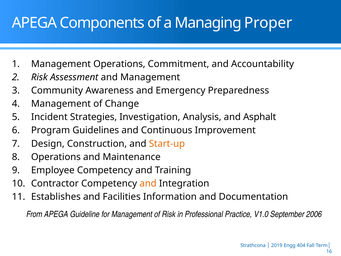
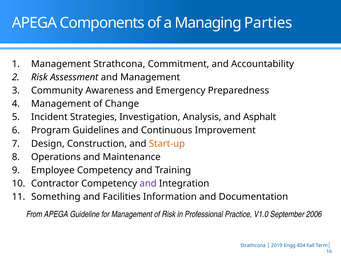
Proper: Proper -> Parties
Management Operations: Operations -> Strathcona
and at (148, 183) colour: orange -> purple
Establishes: Establishes -> Something
